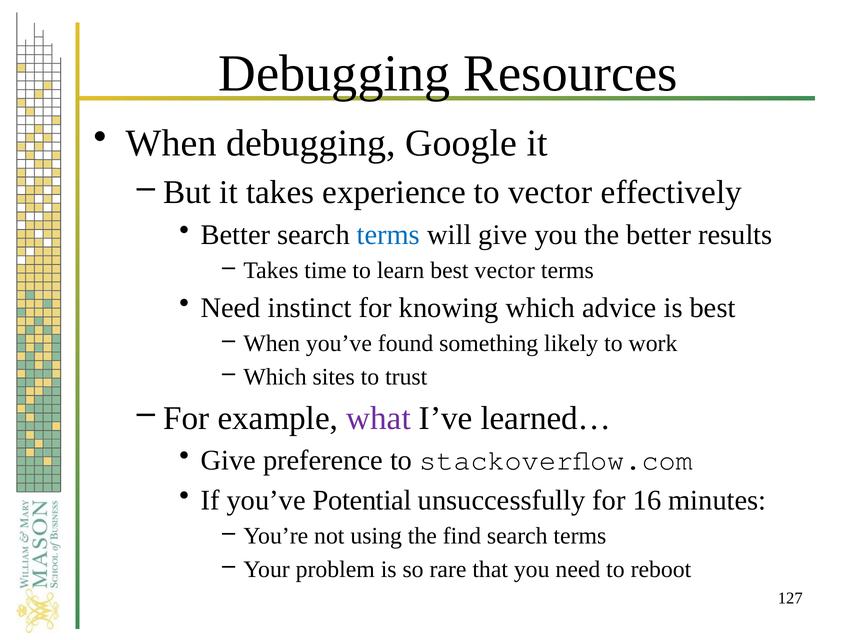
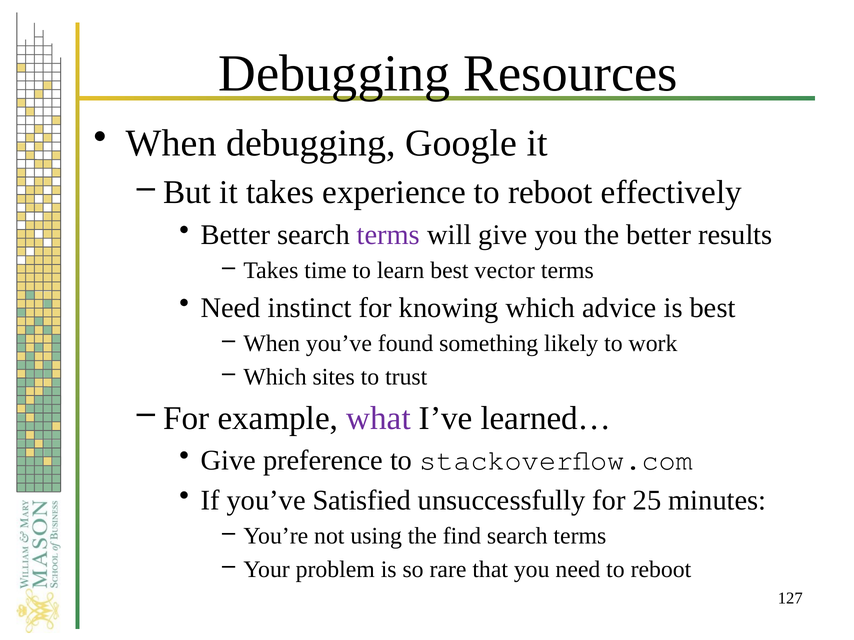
experience to vector: vector -> reboot
terms at (388, 235) colour: blue -> purple
Potential: Potential -> Satisfied
16: 16 -> 25
